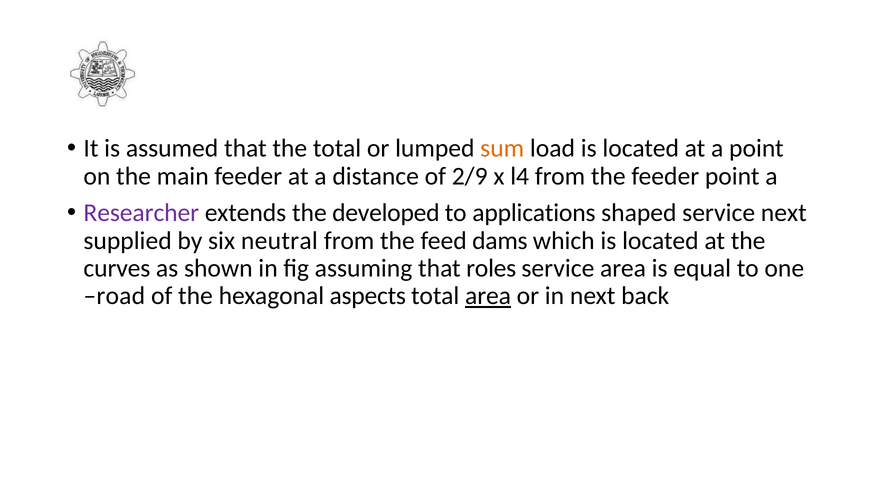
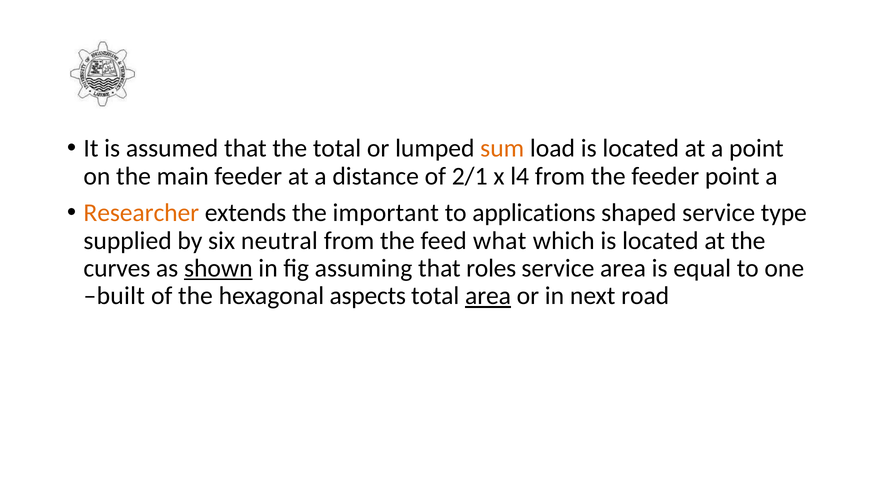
2/9: 2/9 -> 2/1
Researcher colour: purple -> orange
developed: developed -> important
service next: next -> type
dams: dams -> what
shown underline: none -> present
road: road -> built
back: back -> road
